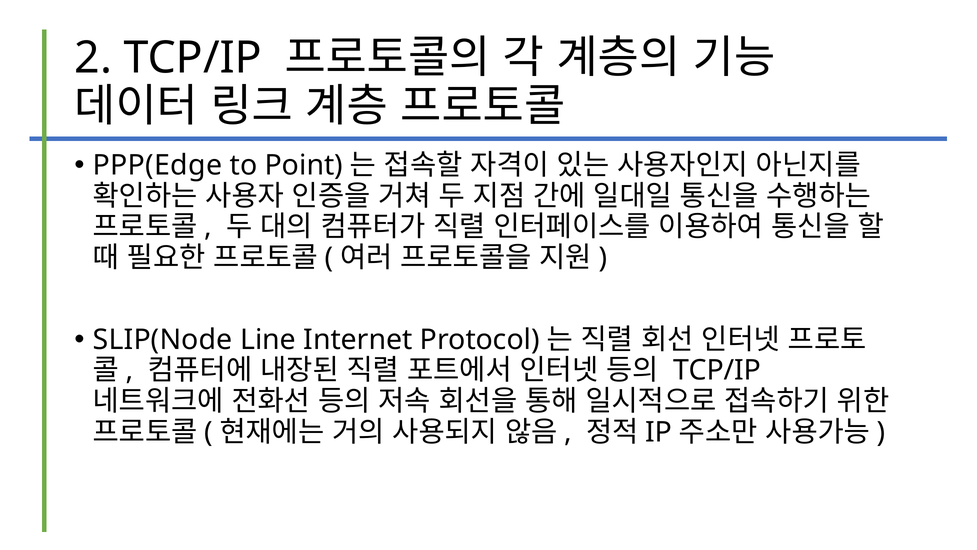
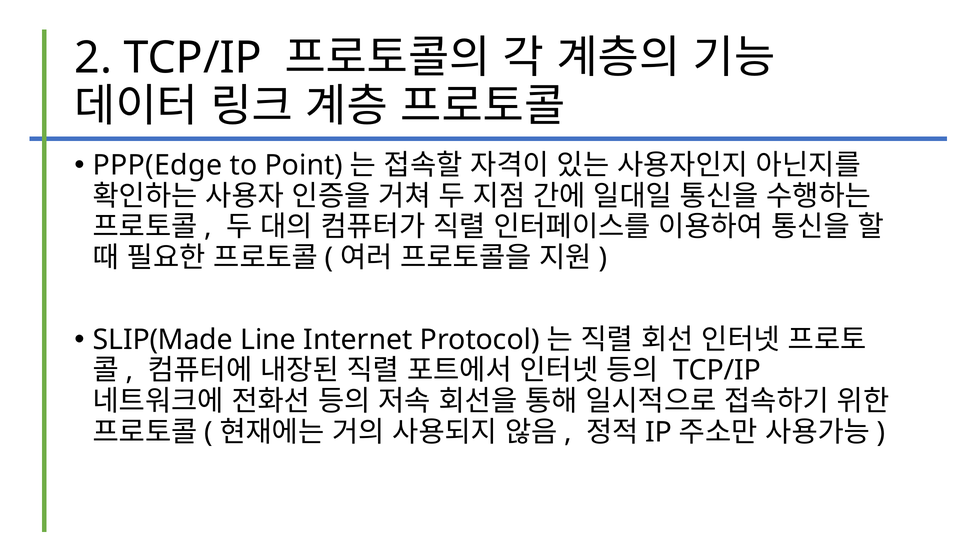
SLIP(Node: SLIP(Node -> SLIP(Made
